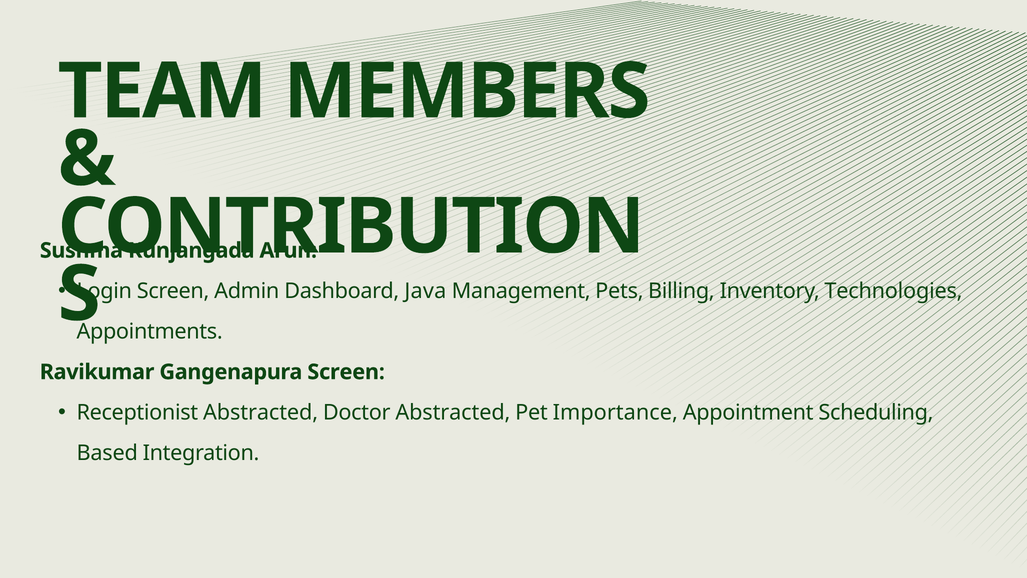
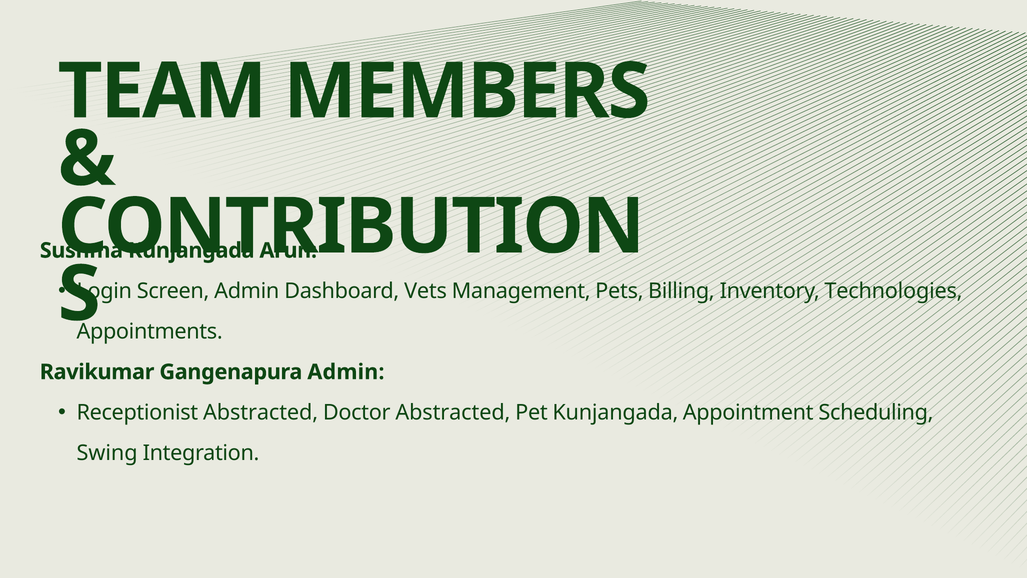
Java: Java -> Vets
Gangenapura Screen: Screen -> Admin
Pet Importance: Importance -> Kunjangada
Based: Based -> Swing
